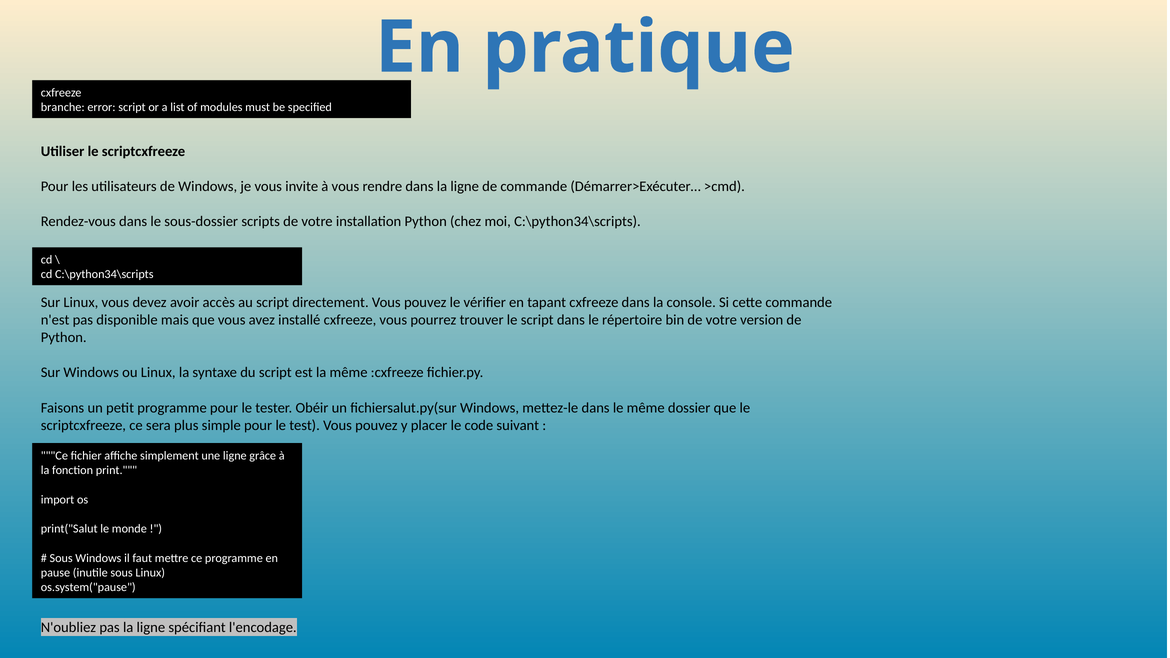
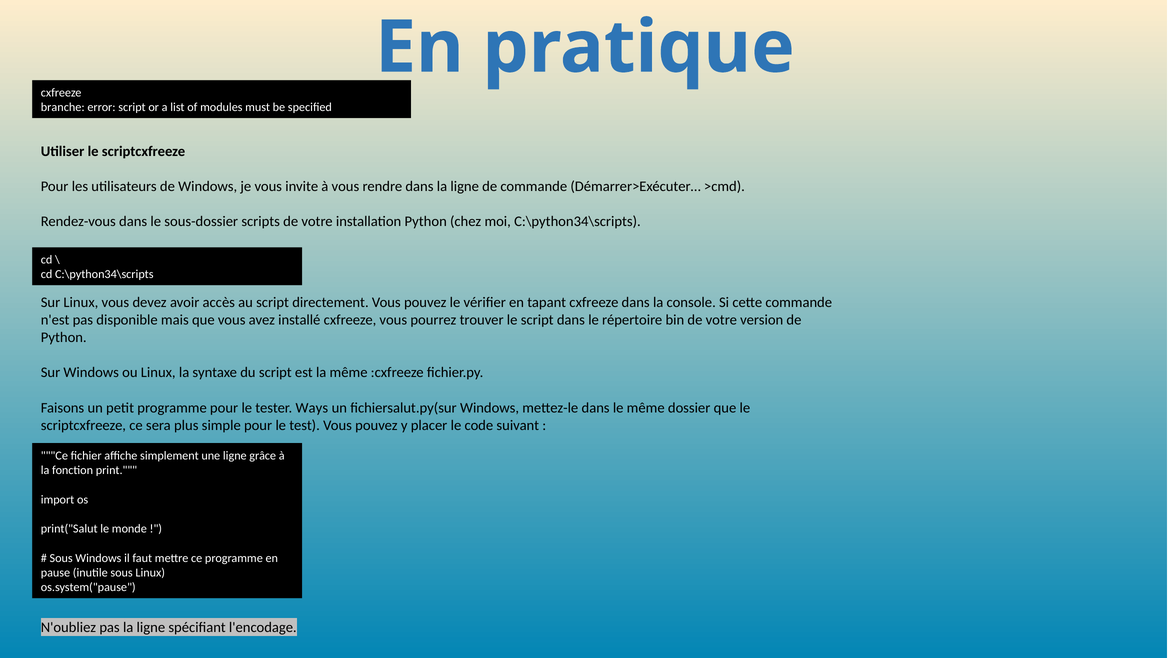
Obéir: Obéir -> Ways
